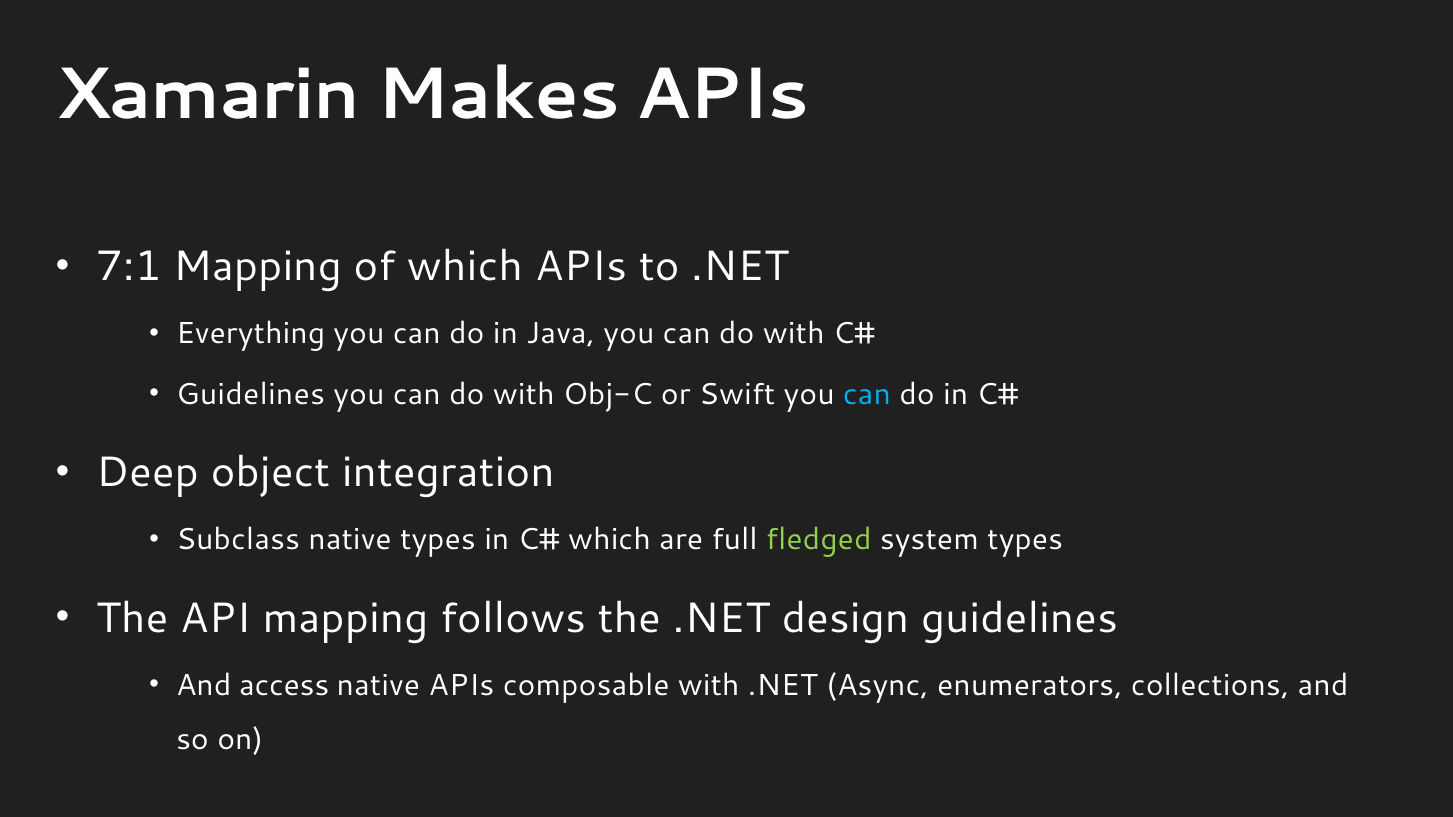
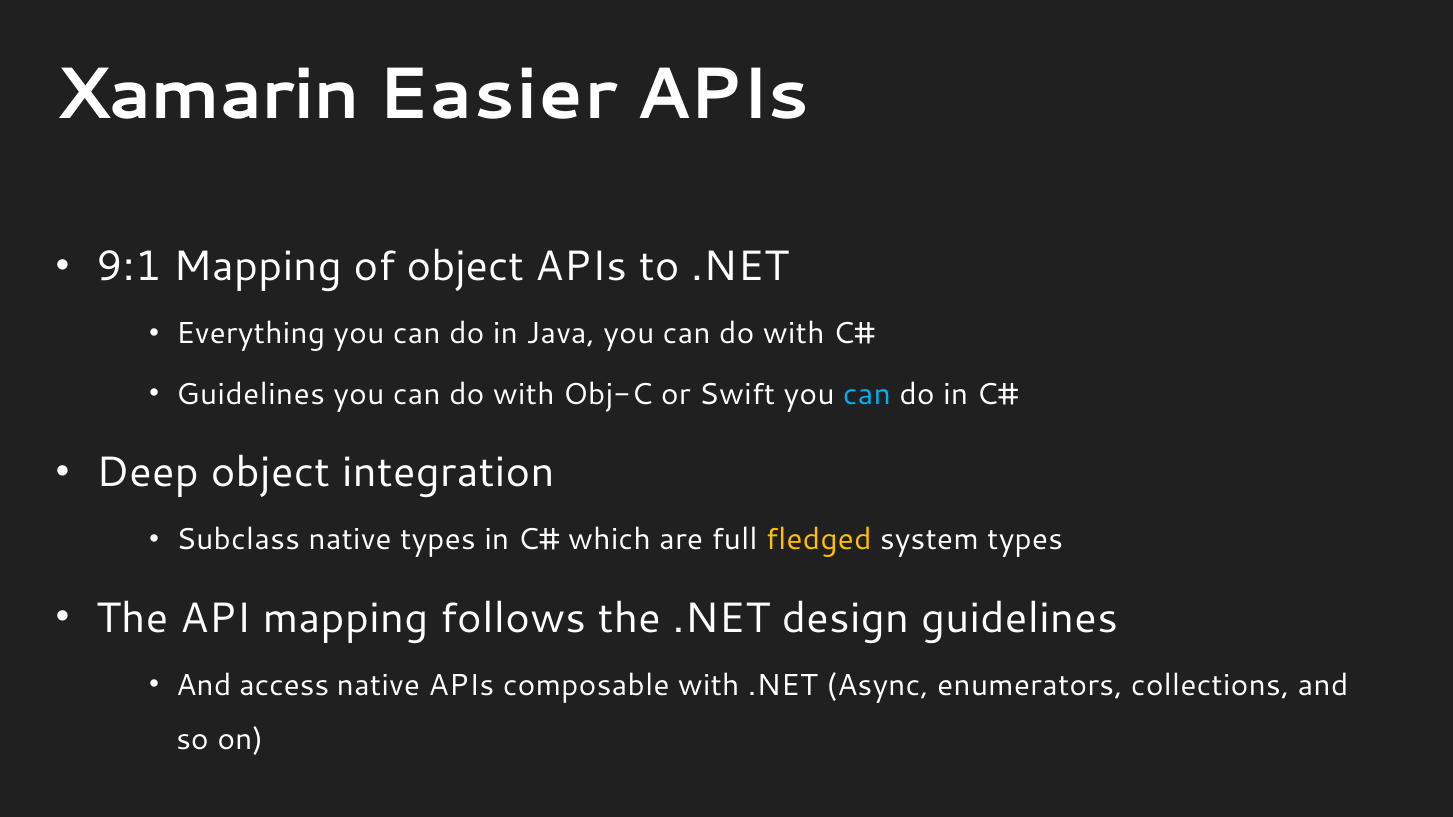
Makes: Makes -> Easier
7:1: 7:1 -> 9:1
of which: which -> object
fledged colour: light green -> yellow
